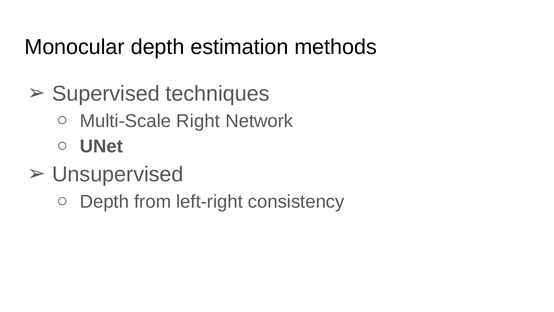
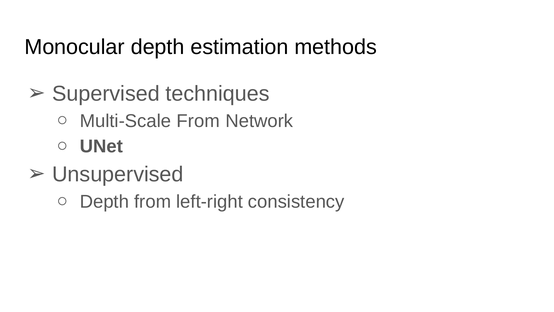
Multi-Scale Right: Right -> From
